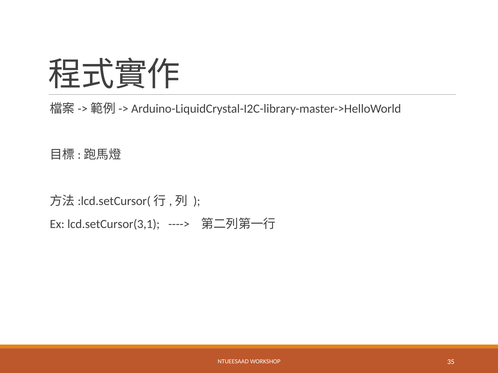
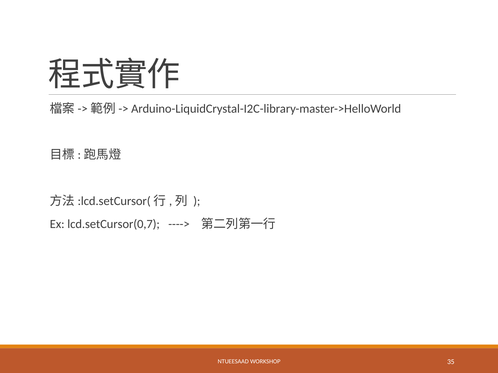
lcd.setCursor(3,1: lcd.setCursor(3,1 -> lcd.setCursor(0,7
